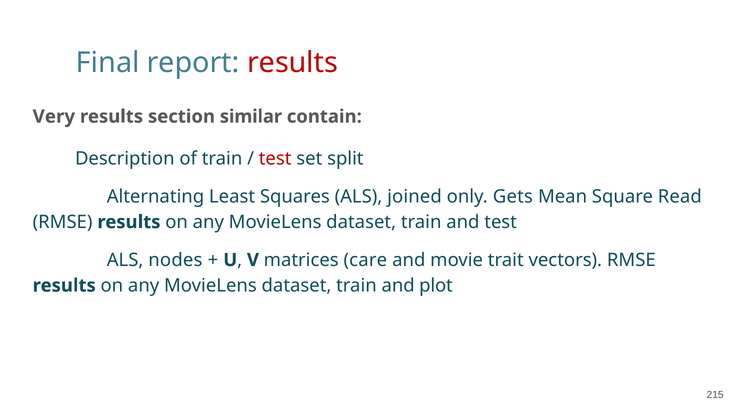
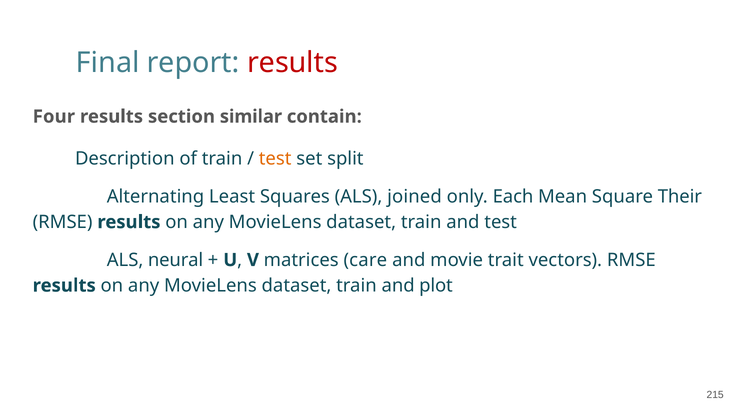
Very: Very -> Four
test at (275, 159) colour: red -> orange
Gets: Gets -> Each
Read: Read -> Their
nodes: nodes -> neural
